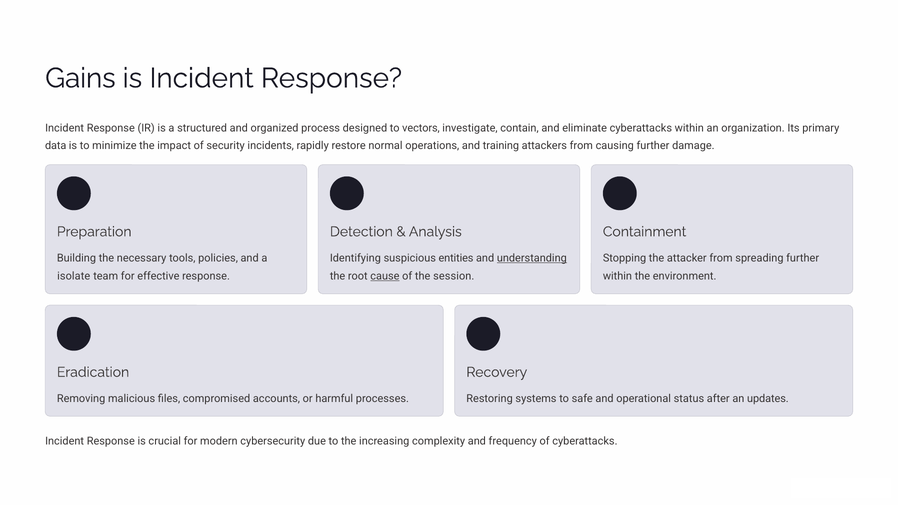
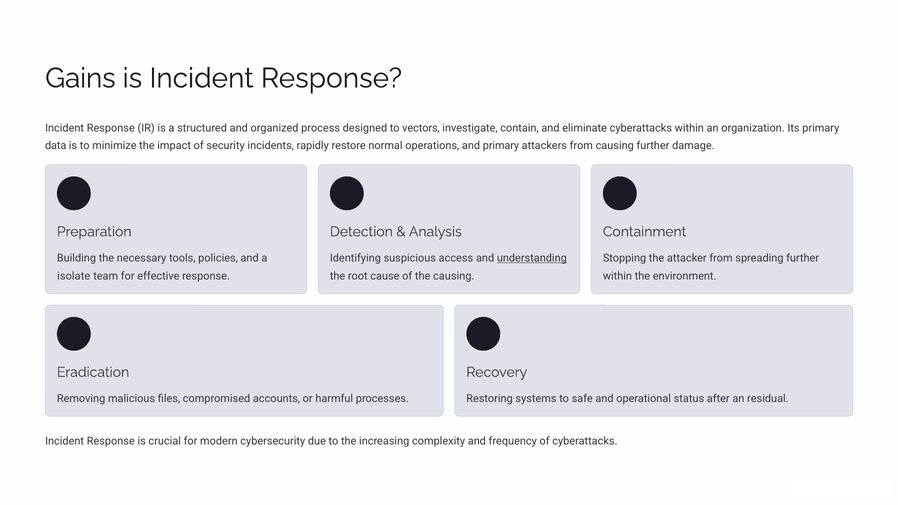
and training: training -> primary
entities: entities -> access
cause underline: present -> none
the session: session -> causing
updates: updates -> residual
